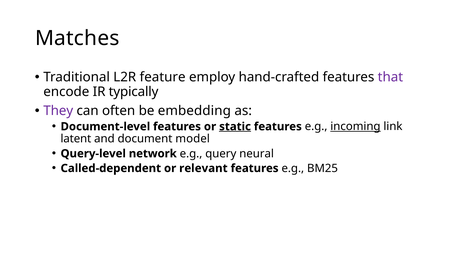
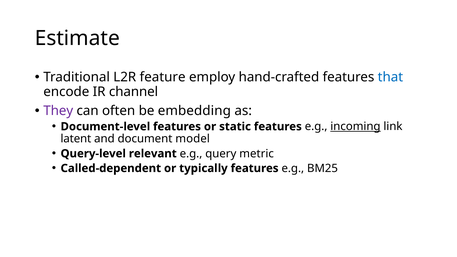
Matches: Matches -> Estimate
that colour: purple -> blue
typically: typically -> channel
static underline: present -> none
network: network -> relevant
neural: neural -> metric
relevant: relevant -> typically
